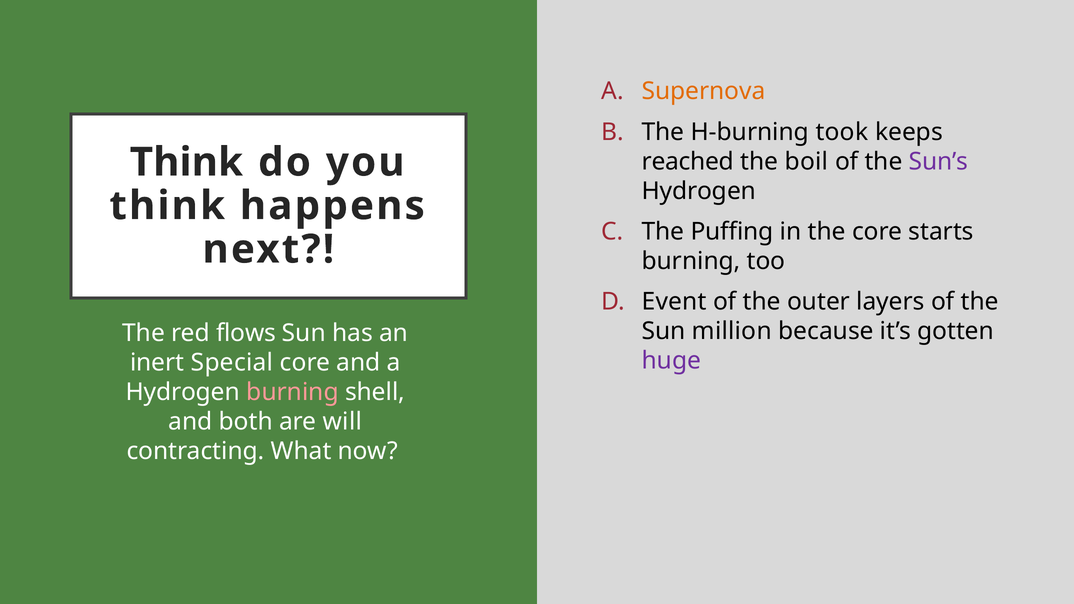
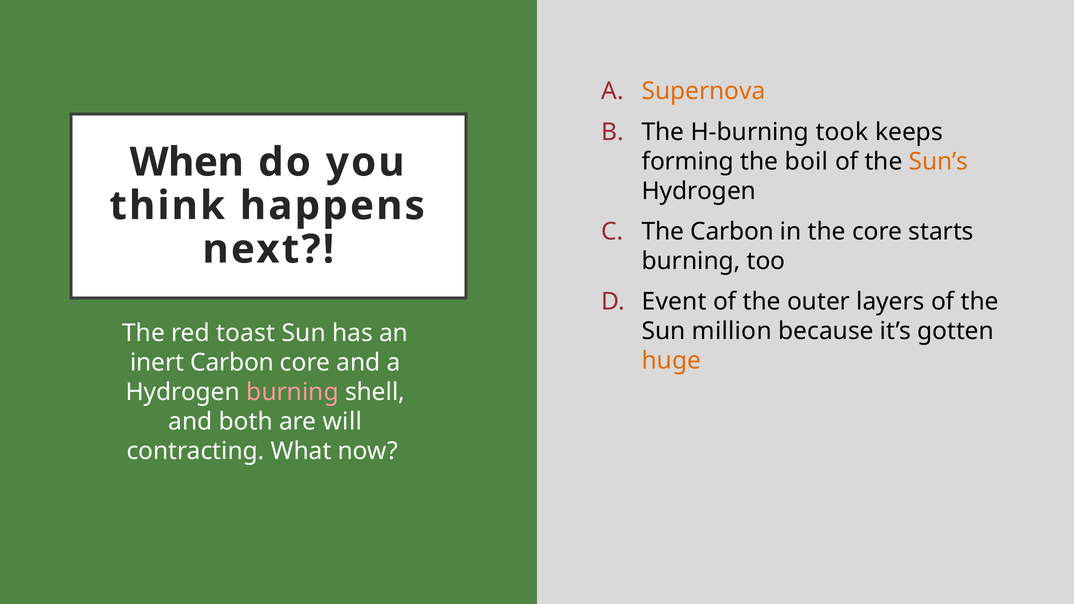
reached: reached -> forming
Sun’s colour: purple -> orange
Think at (186, 162): Think -> When
The Puffing: Puffing -> Carbon
flows: flows -> toast
huge colour: purple -> orange
inert Special: Special -> Carbon
